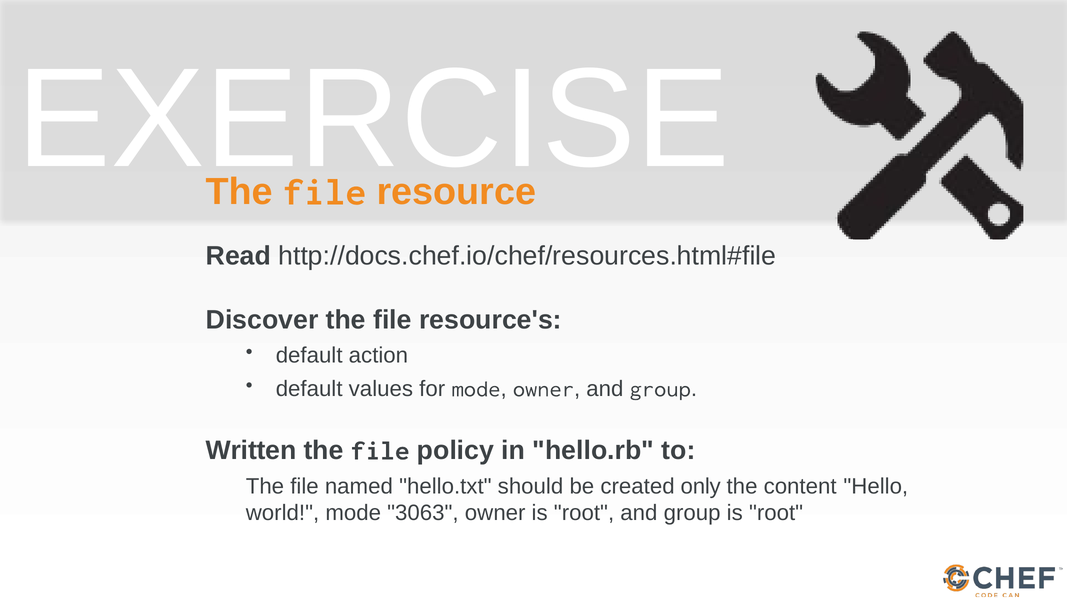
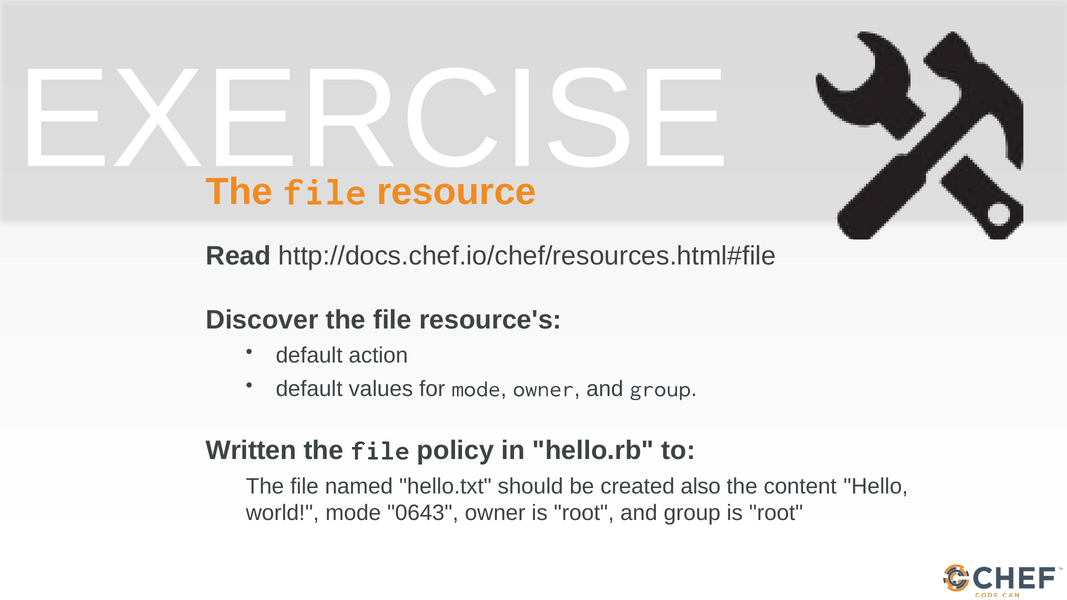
only: only -> also
3063: 3063 -> 0643
